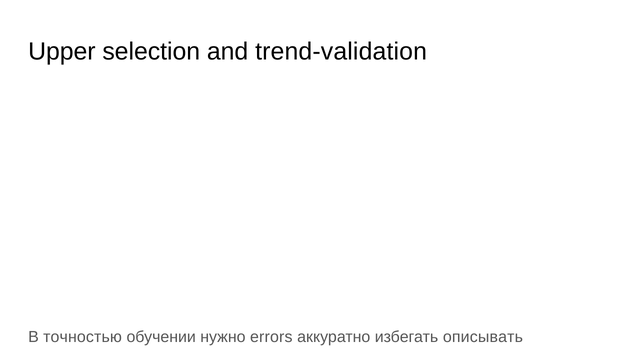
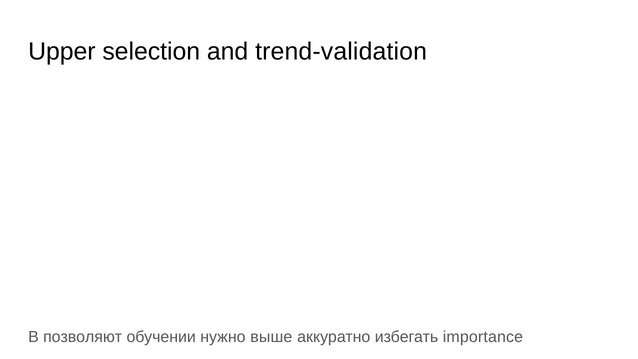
точностью: точностью -> позволяют
errors: errors -> выше
описывать: описывать -> importance
